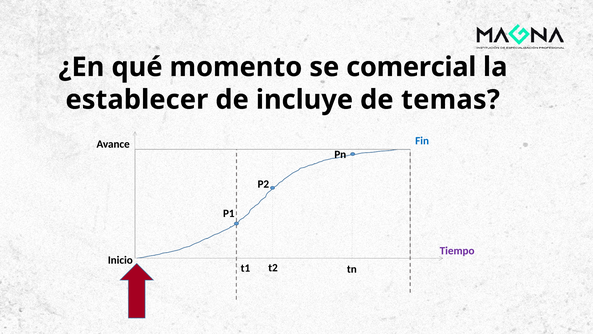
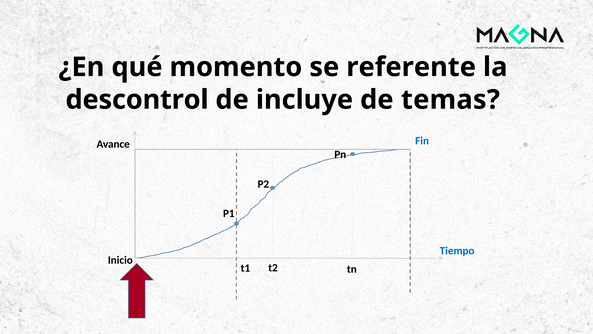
comercial: comercial -> referente
establecer: establecer -> descontrol
Tiempo colour: purple -> blue
